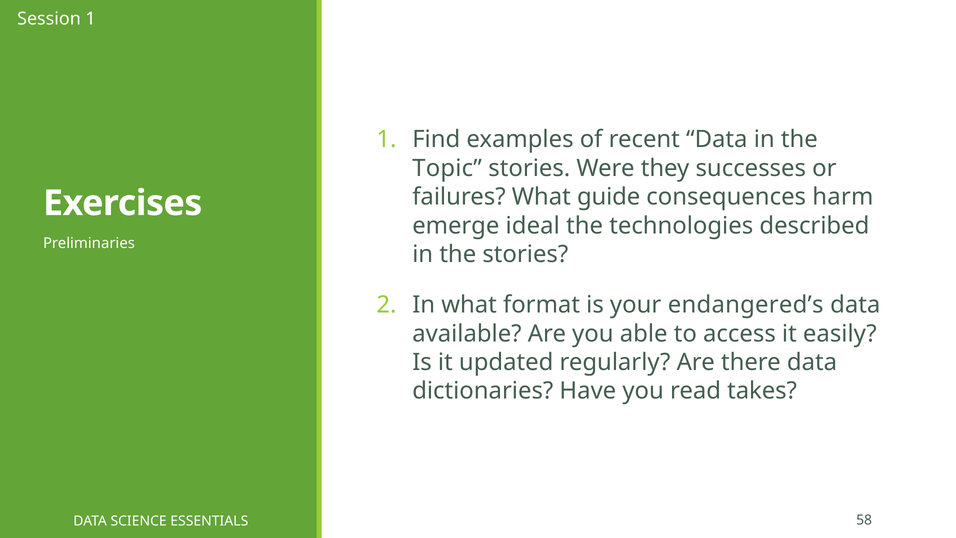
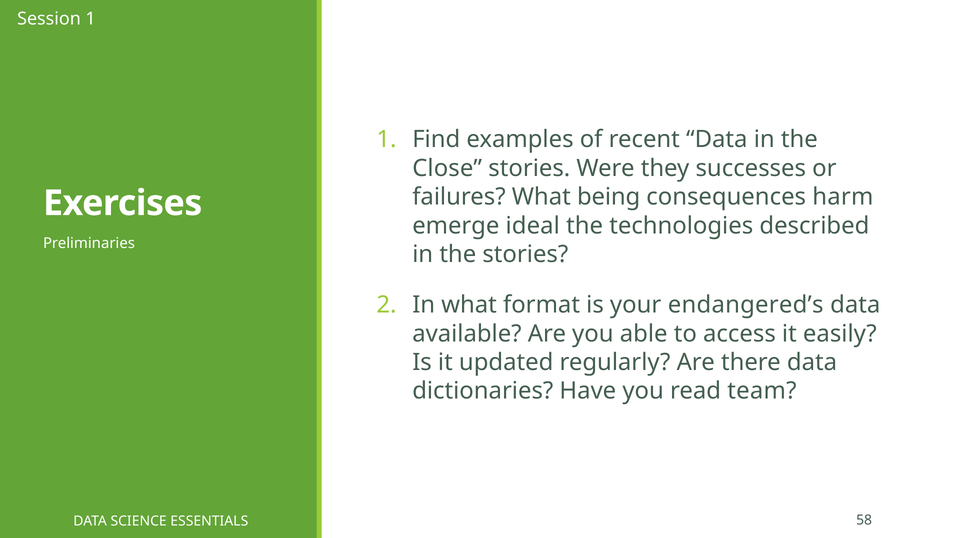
Topic: Topic -> Close
guide: guide -> being
takes: takes -> team
